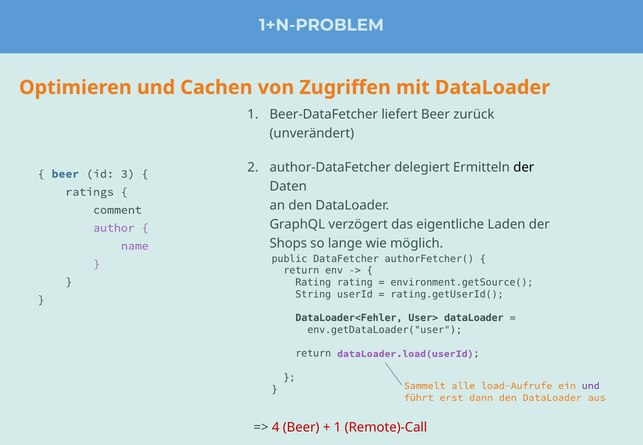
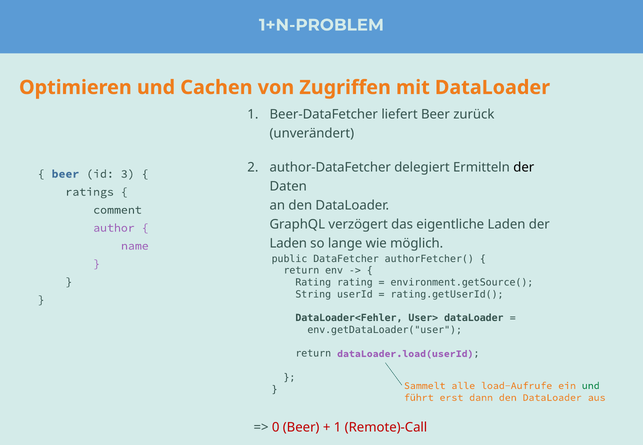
Shops at (288, 244): Shops -> Laden
und at (591, 386) colour: purple -> green
4: 4 -> 0
